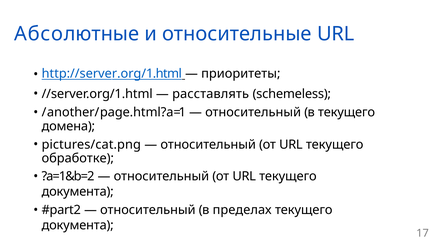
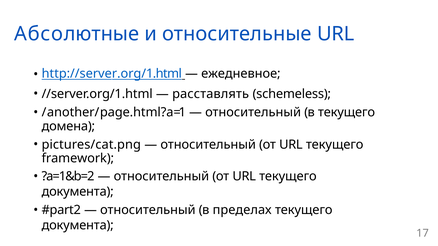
приоритеты: приоритеты -> ежедневное
обработке: обработке -> framework
